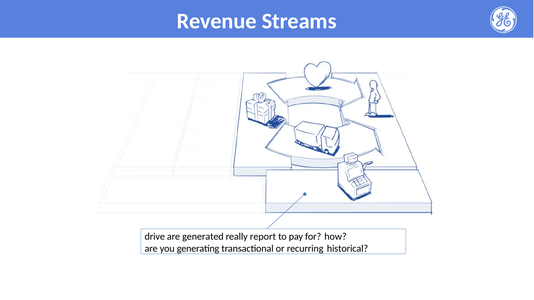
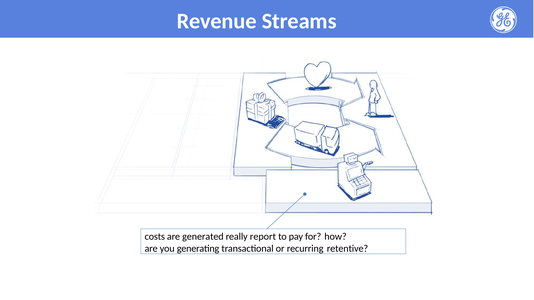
drive: drive -> costs
historical: historical -> retentive
